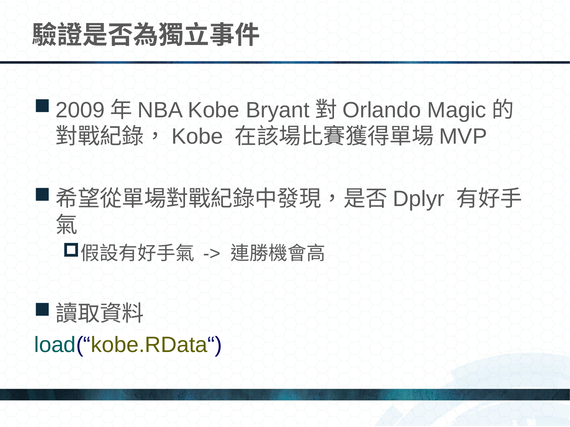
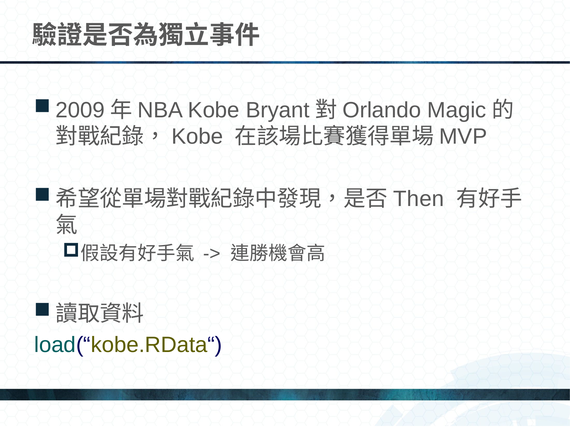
Dplyr: Dplyr -> Then
